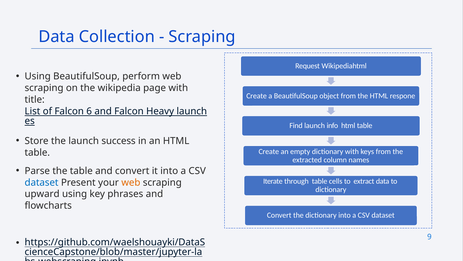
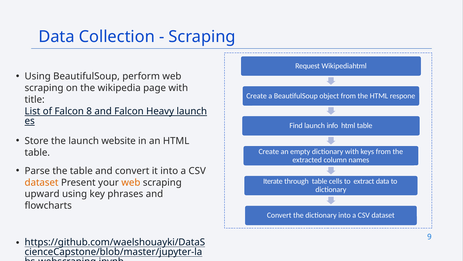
6: 6 -> 8
success: success -> website
dataset at (42, 182) colour: blue -> orange
